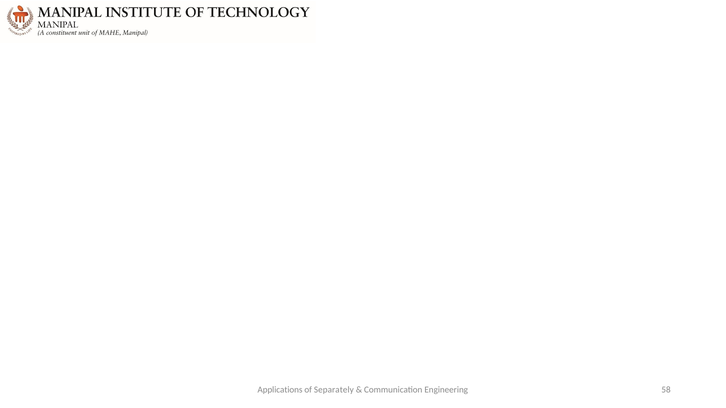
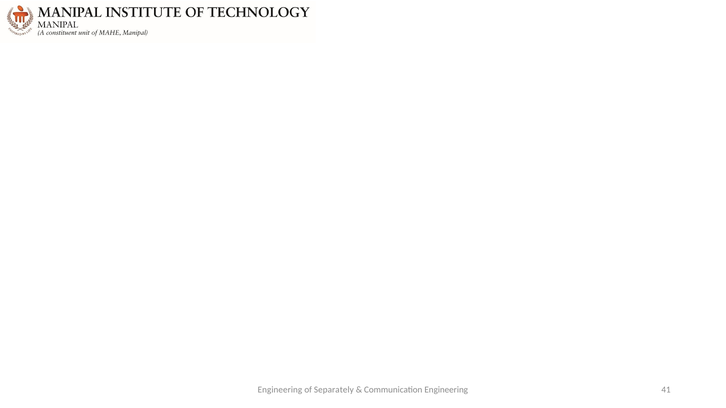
Applications at (280, 390): Applications -> Engineering
58: 58 -> 41
